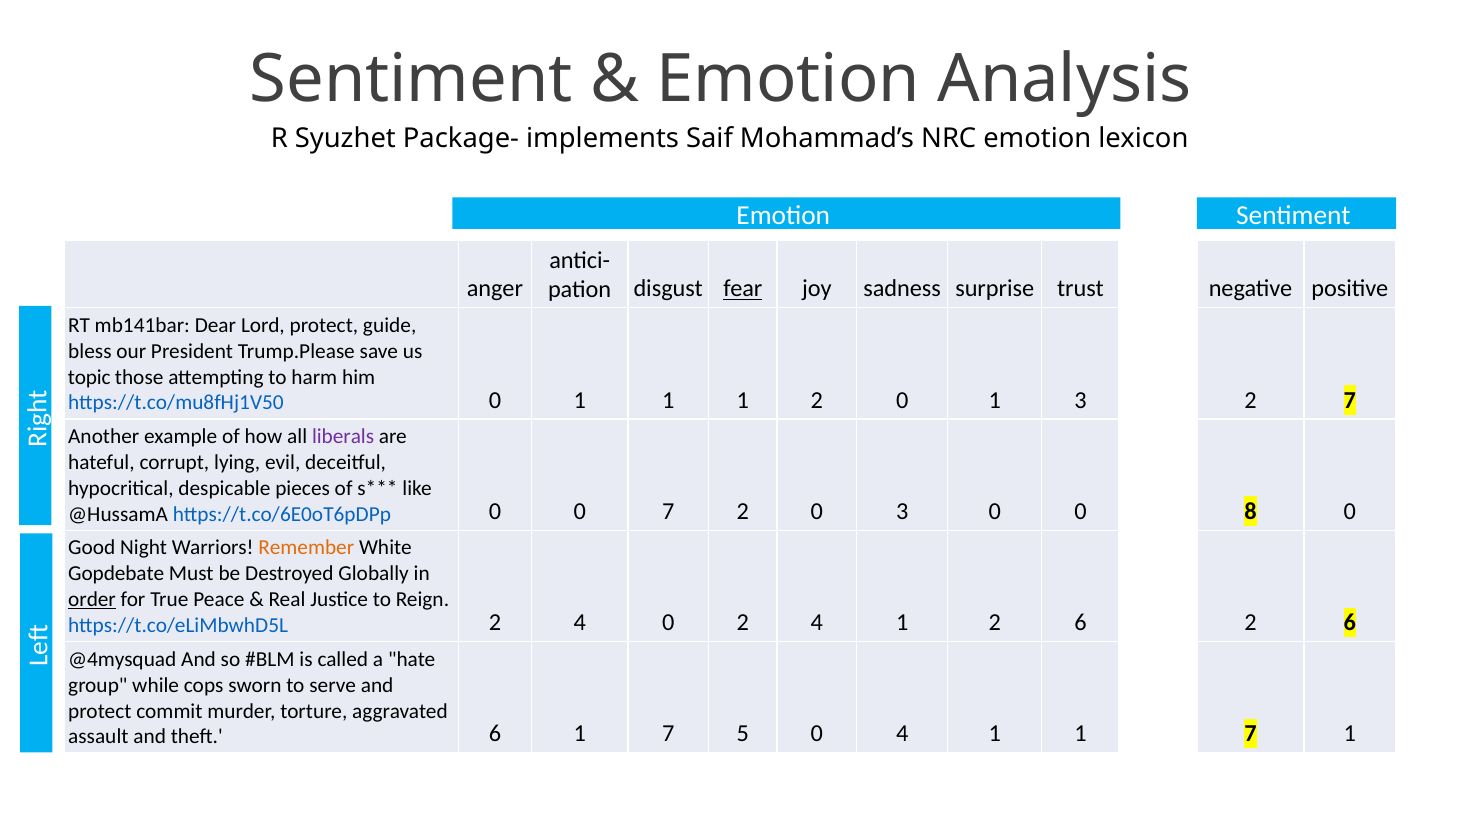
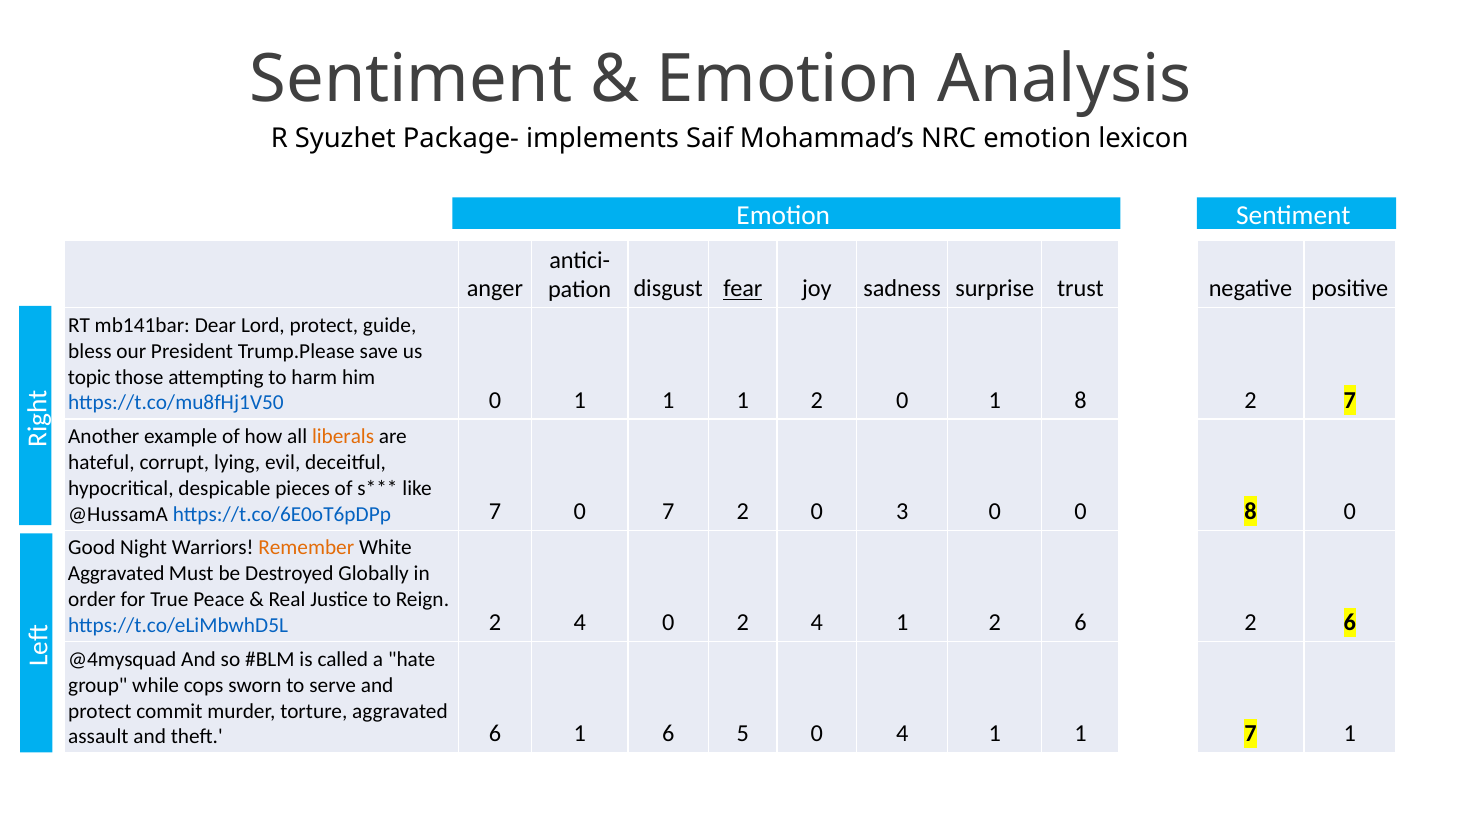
1 3: 3 -> 8
liberals colour: purple -> orange
https://t.co/6E0oT6pDPp 0: 0 -> 7
Gopdebate at (116, 574): Gopdebate -> Aggravated
order underline: present -> none
6 1 7: 7 -> 6
